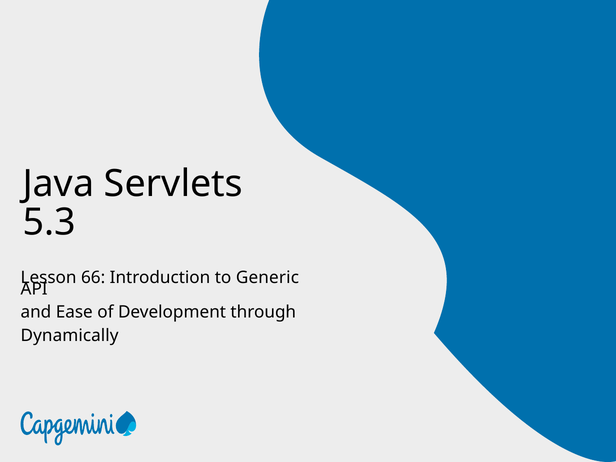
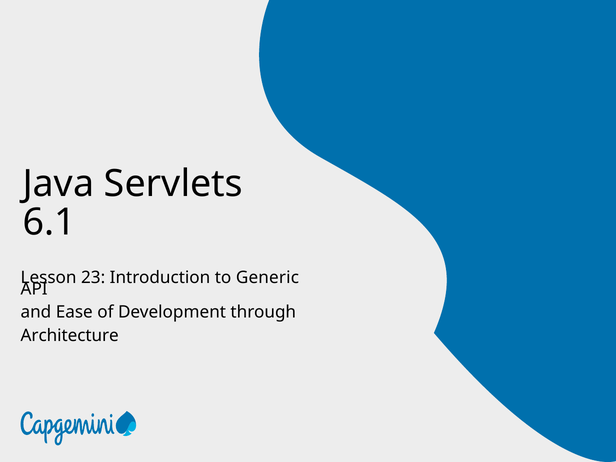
5.3: 5.3 -> 6.1
66: 66 -> 23
Dynamically: Dynamically -> Architecture
